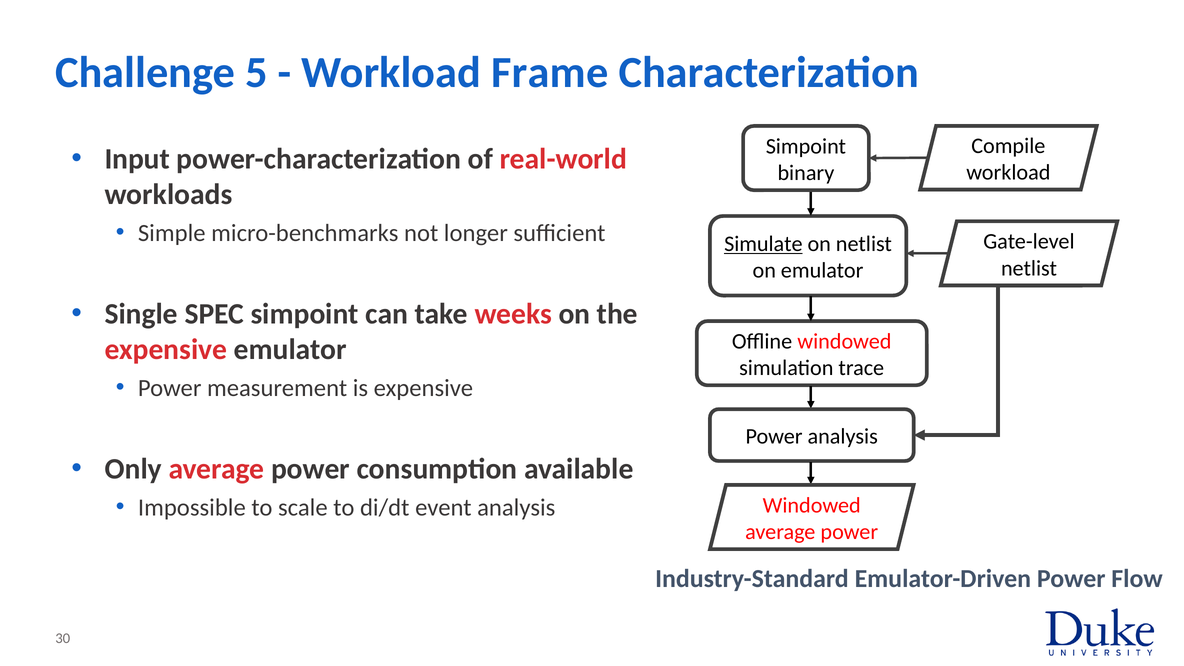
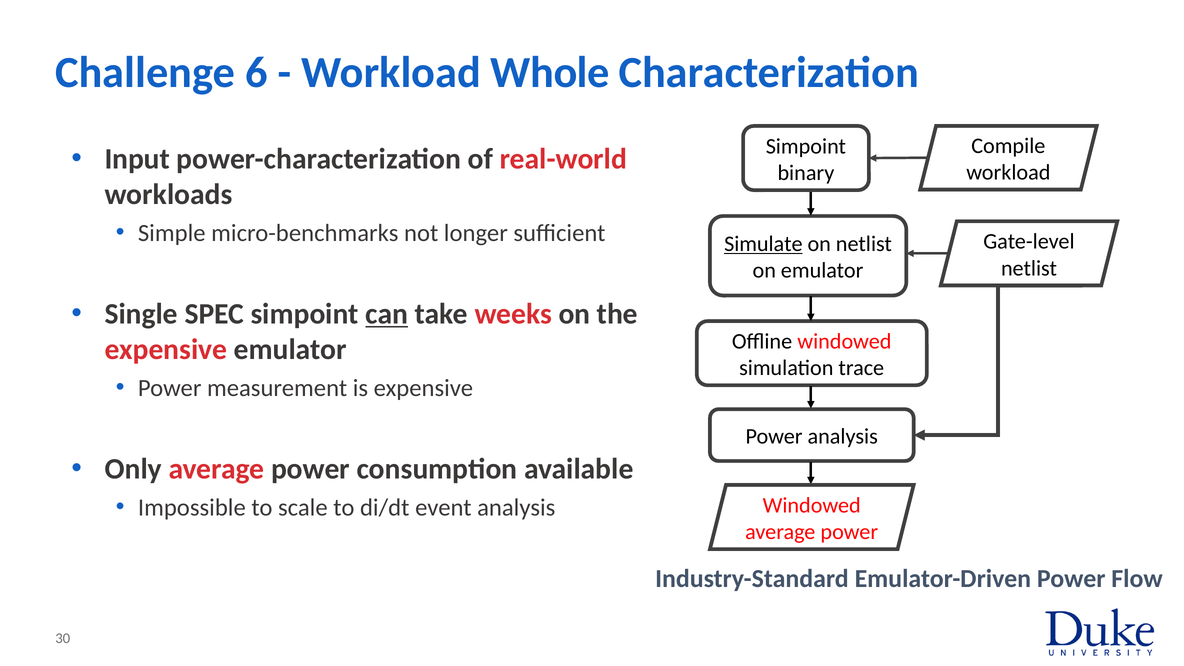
5: 5 -> 6
Frame: Frame -> Whole
can underline: none -> present
